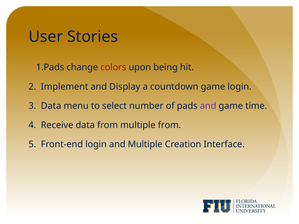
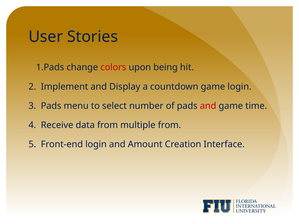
3 Data: Data -> Pads
and at (208, 106) colour: purple -> red
and Multiple: Multiple -> Amount
